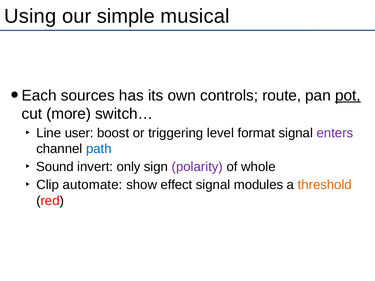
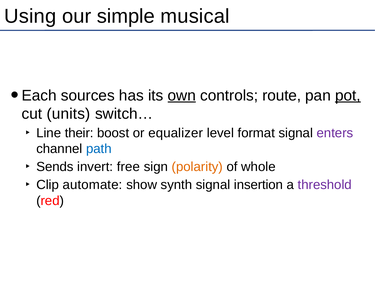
own underline: none -> present
more: more -> units
user: user -> their
triggering: triggering -> equalizer
Sound: Sound -> Sends
only: only -> free
polarity colour: purple -> orange
effect: effect -> synth
modules: modules -> insertion
threshold colour: orange -> purple
